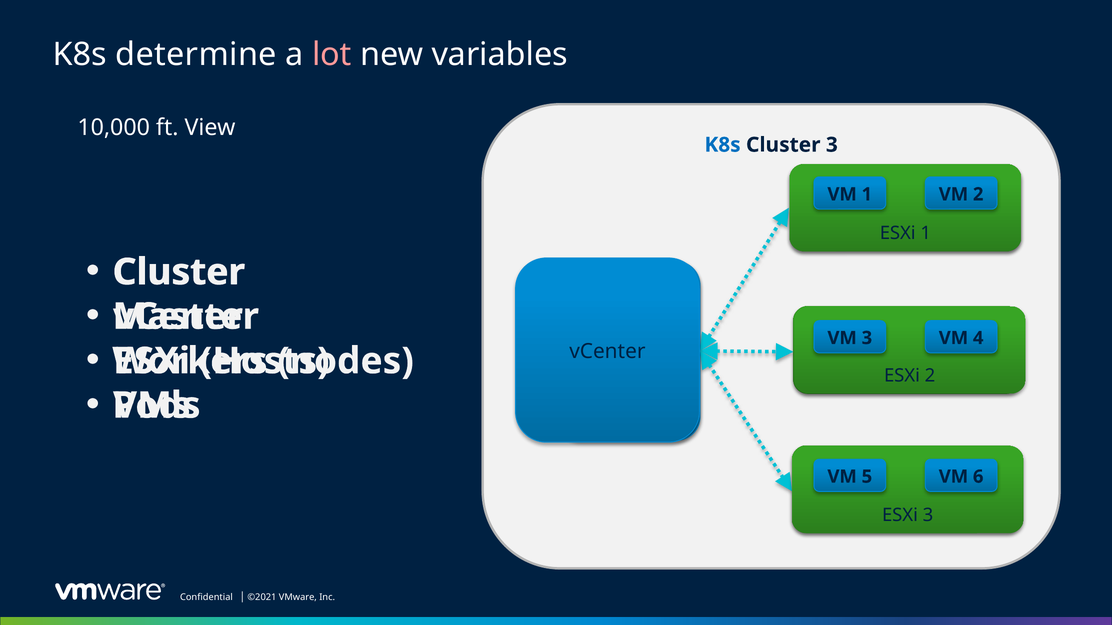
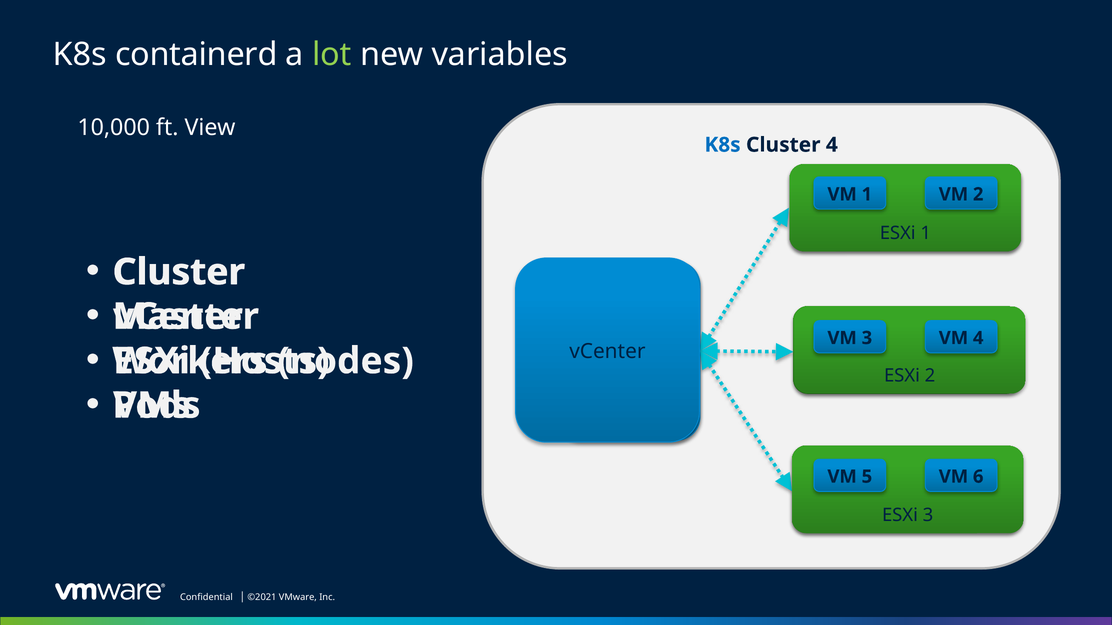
determine: determine -> containerd
lot colour: pink -> light green
Cluster 3: 3 -> 4
